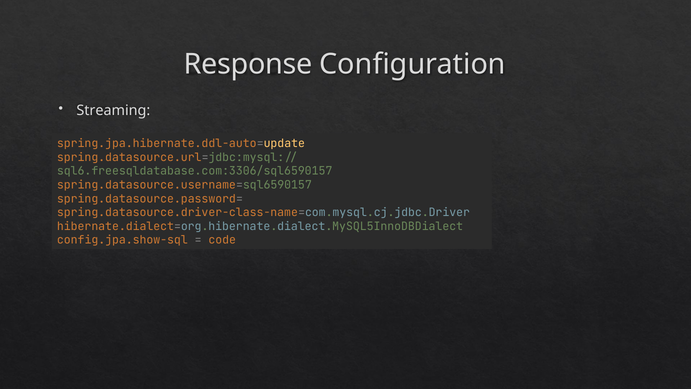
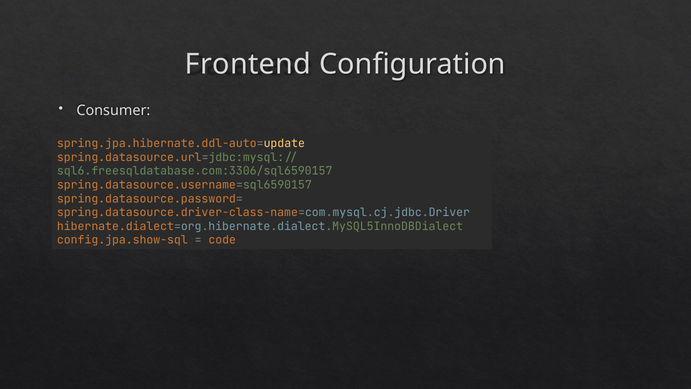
Response: Response -> Frontend
Streaming: Streaming -> Consumer
